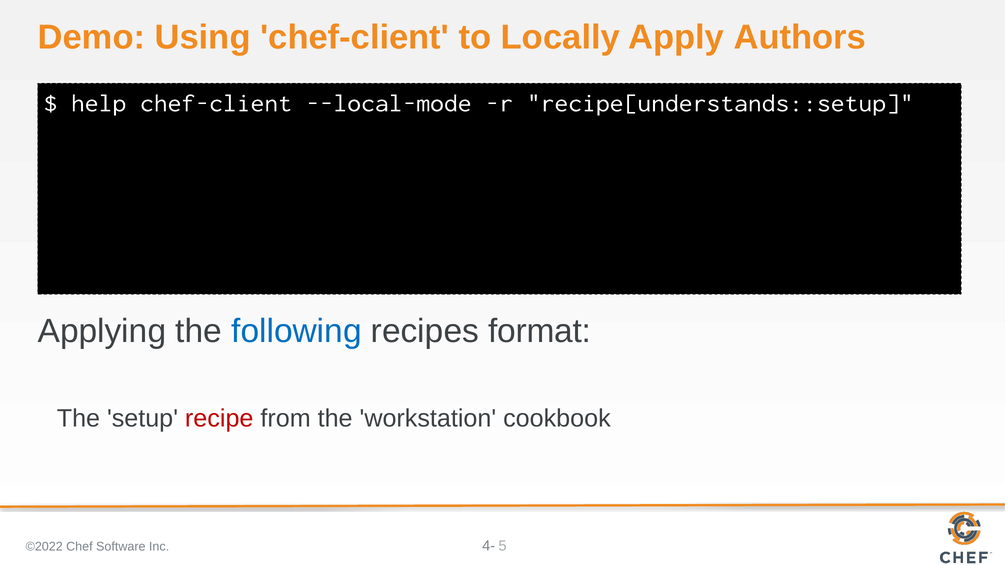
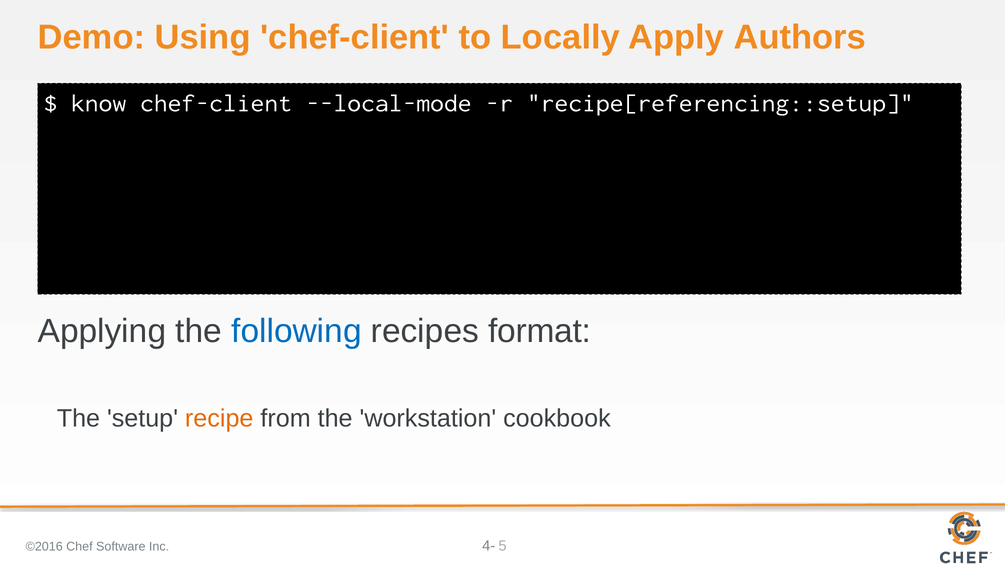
help: help -> know
recipe[understands::setup: recipe[understands::setup -> recipe[referencing::setup
recipe colour: red -> orange
©2022: ©2022 -> ©2016
